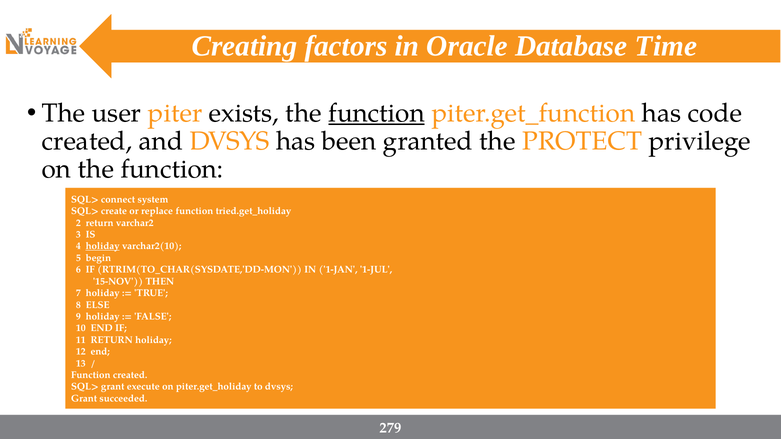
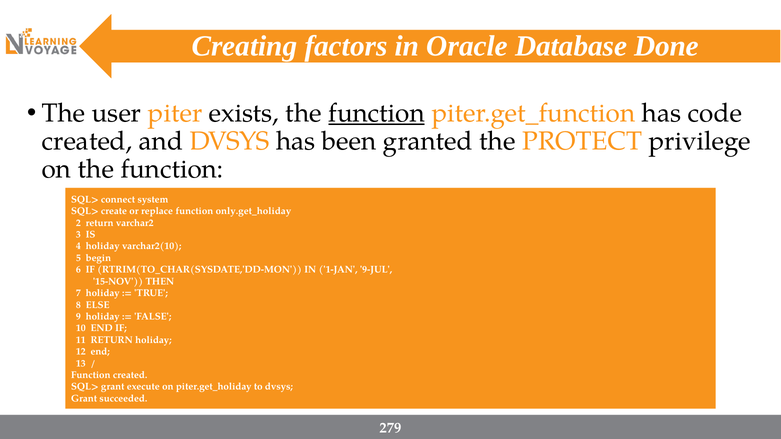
Time: Time -> Done
tried.get_holiday: tried.get_holiday -> only.get_holiday
holiday at (103, 246) underline: present -> none
1-JUL: 1-JUL -> 9-JUL
